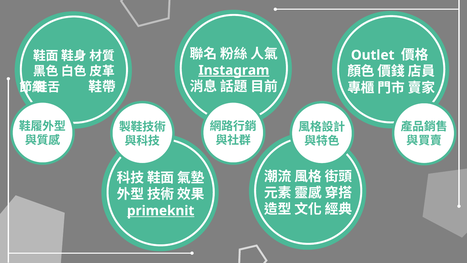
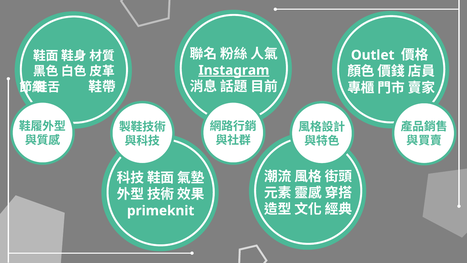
primeknit underline: present -> none
